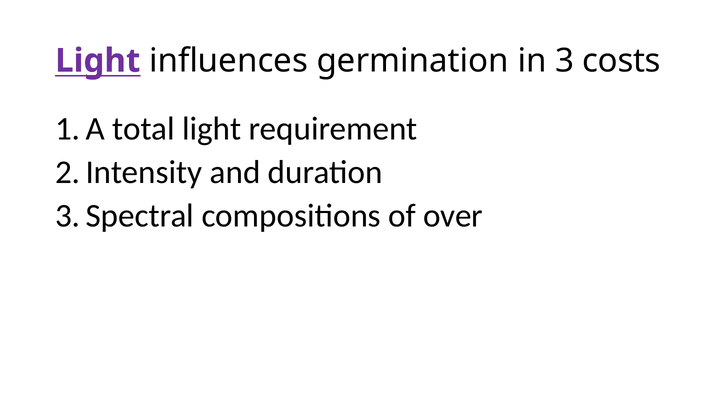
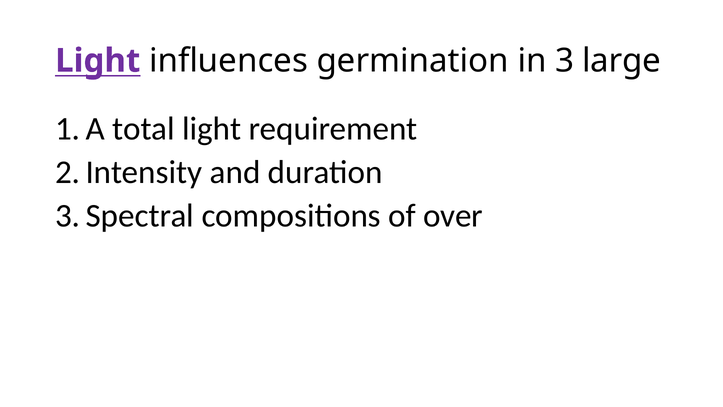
costs: costs -> large
